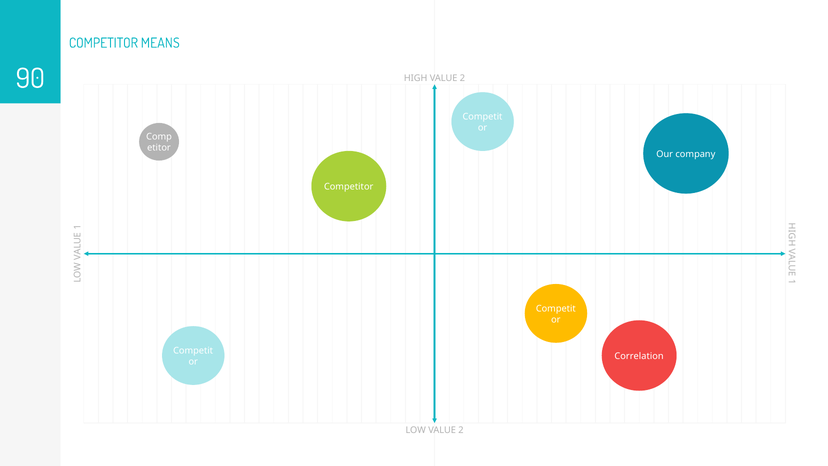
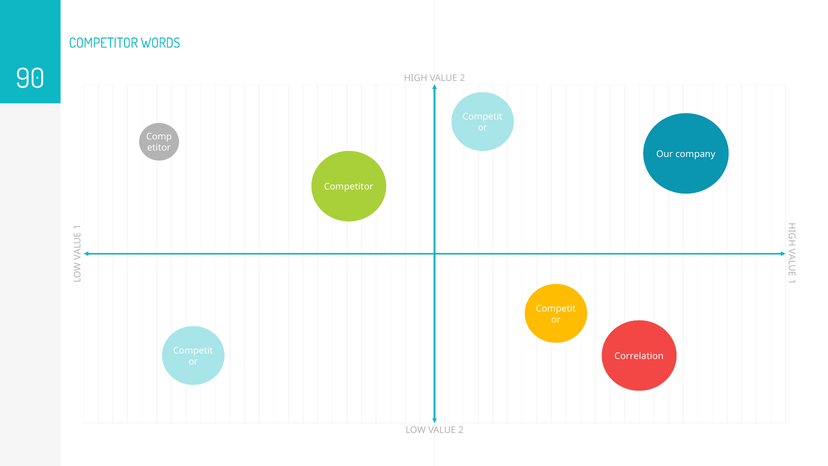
MEANS: MEANS -> WORDS
